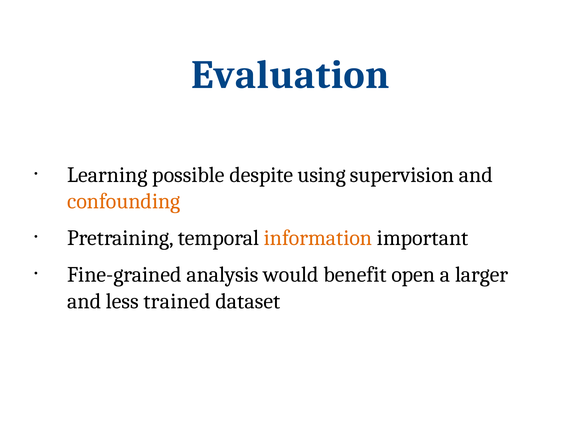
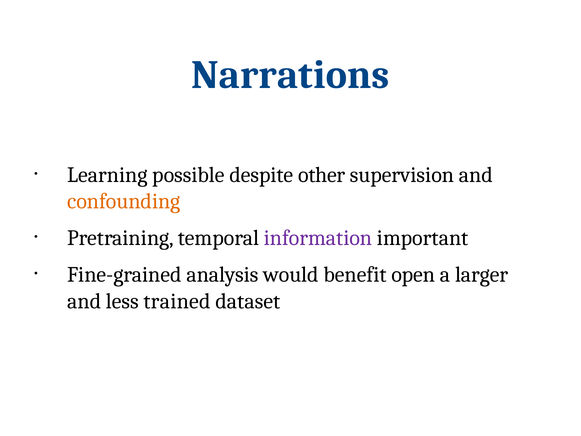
Evaluation: Evaluation -> Narrations
using: using -> other
information colour: orange -> purple
